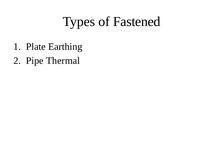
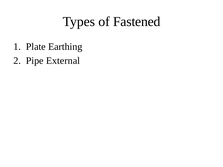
Thermal: Thermal -> External
